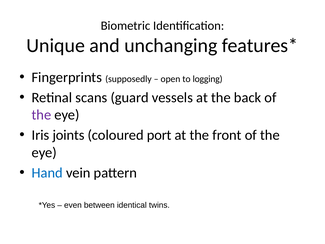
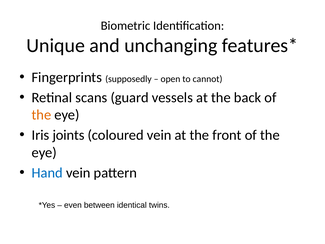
logging: logging -> cannot
the at (41, 115) colour: purple -> orange
coloured port: port -> vein
